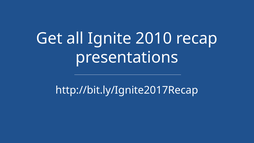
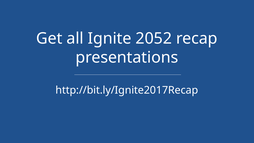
2010: 2010 -> 2052
